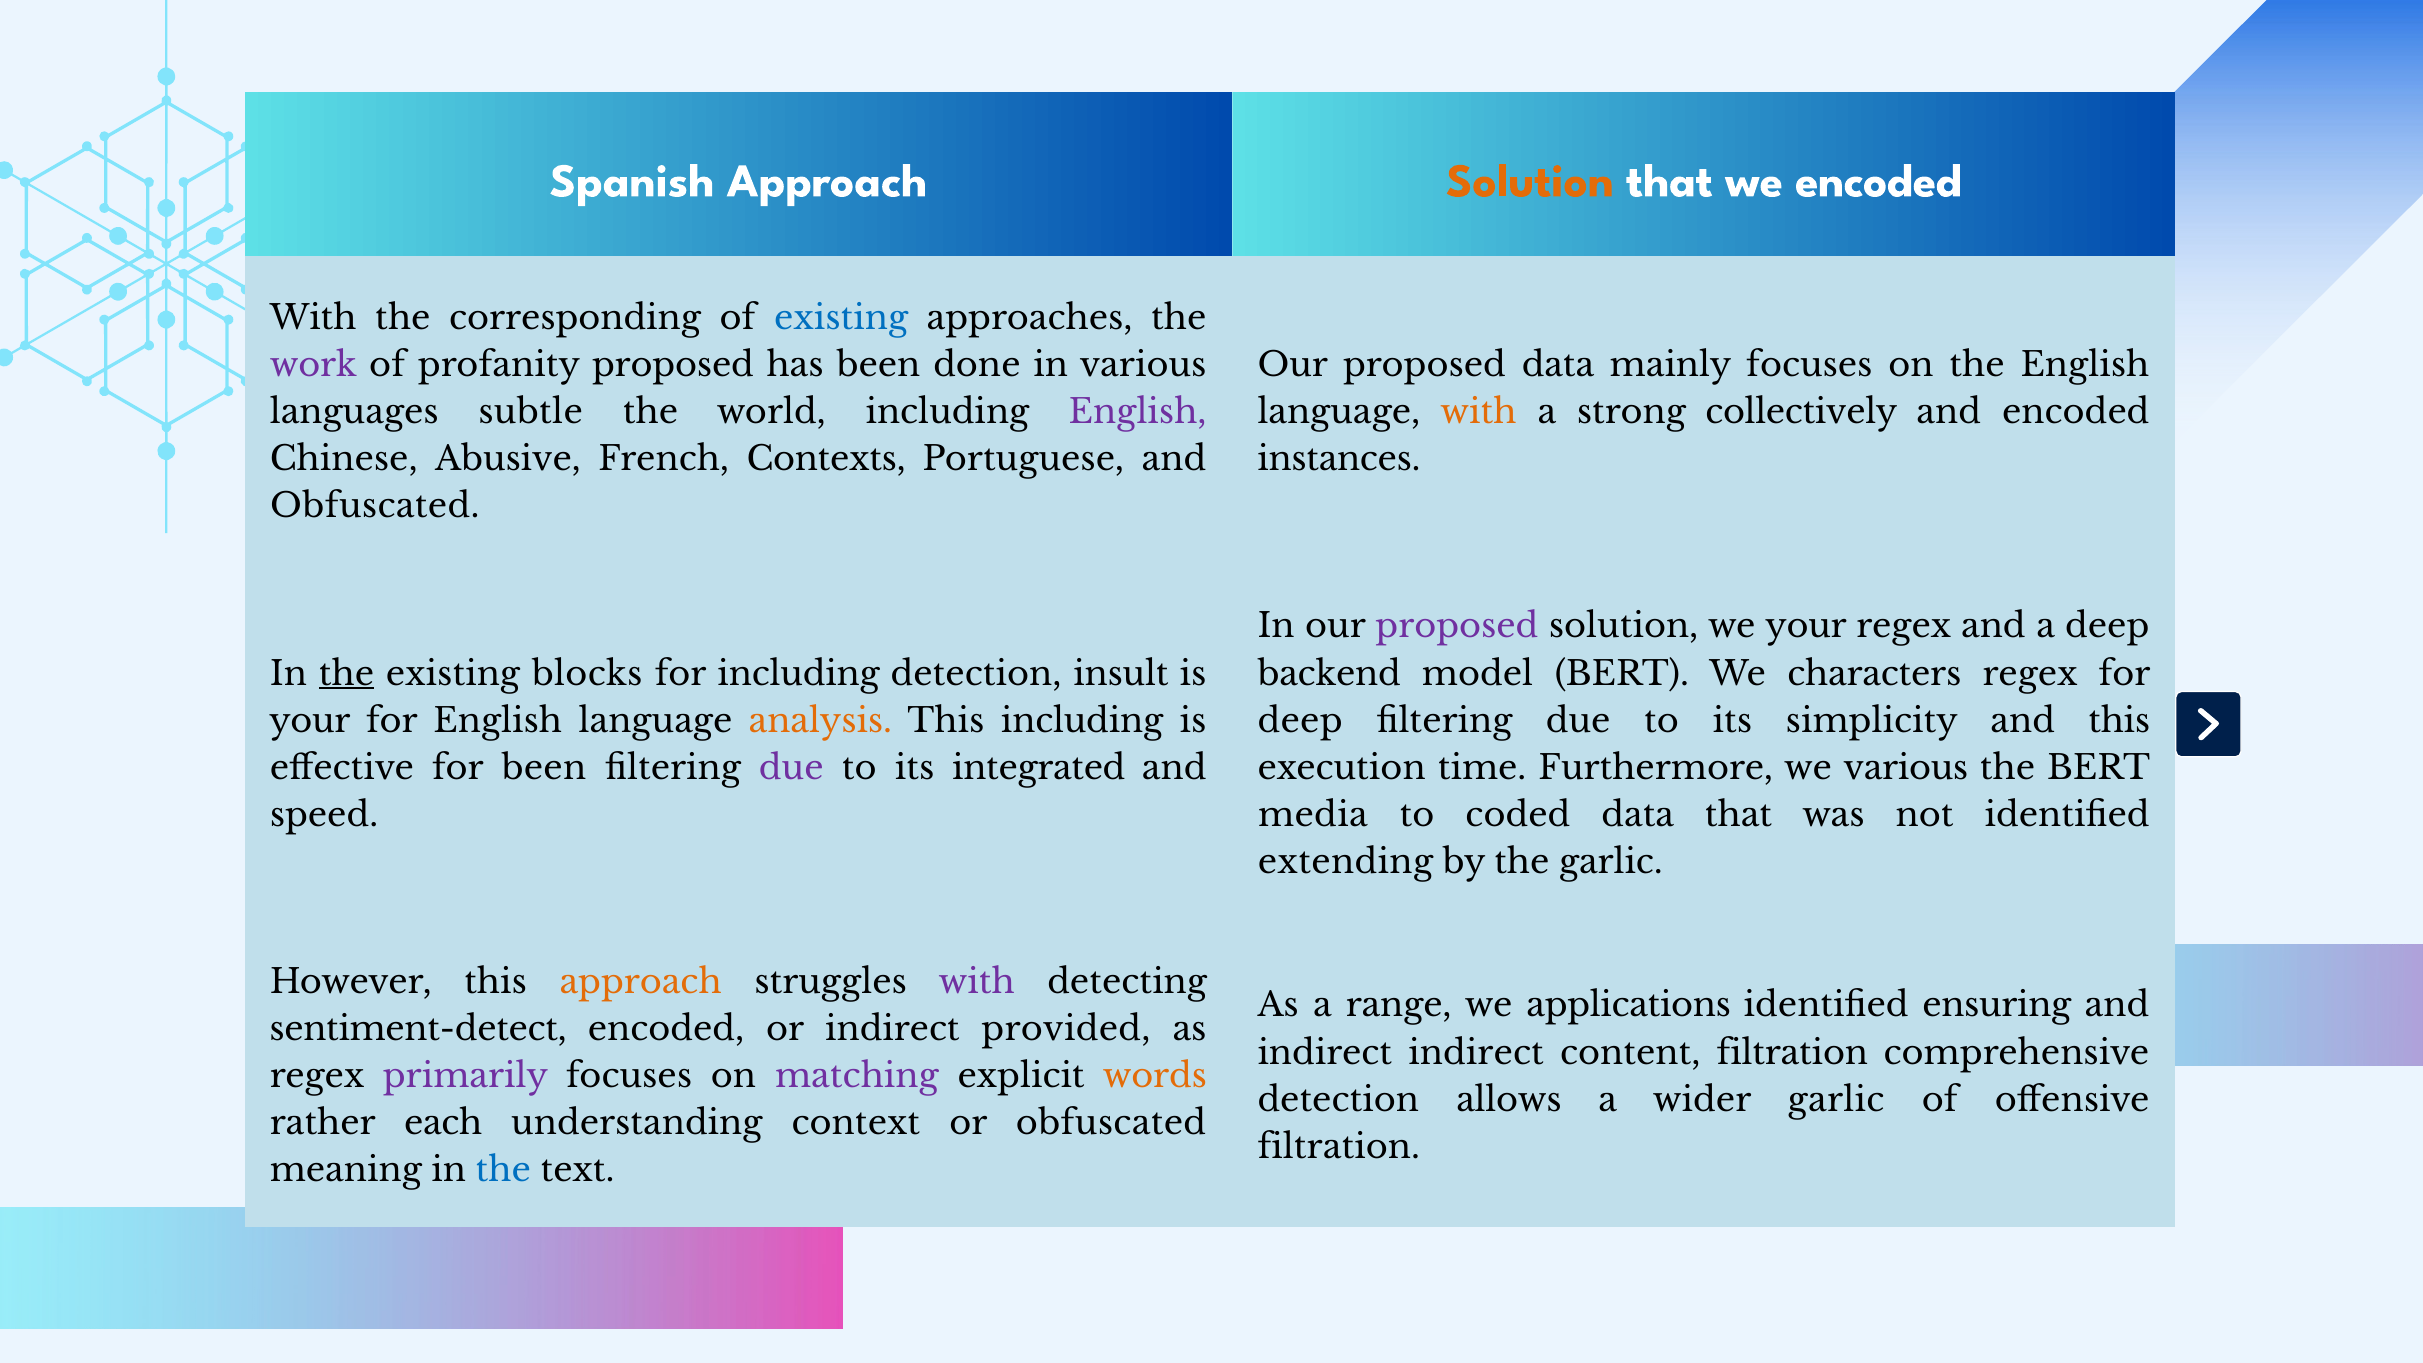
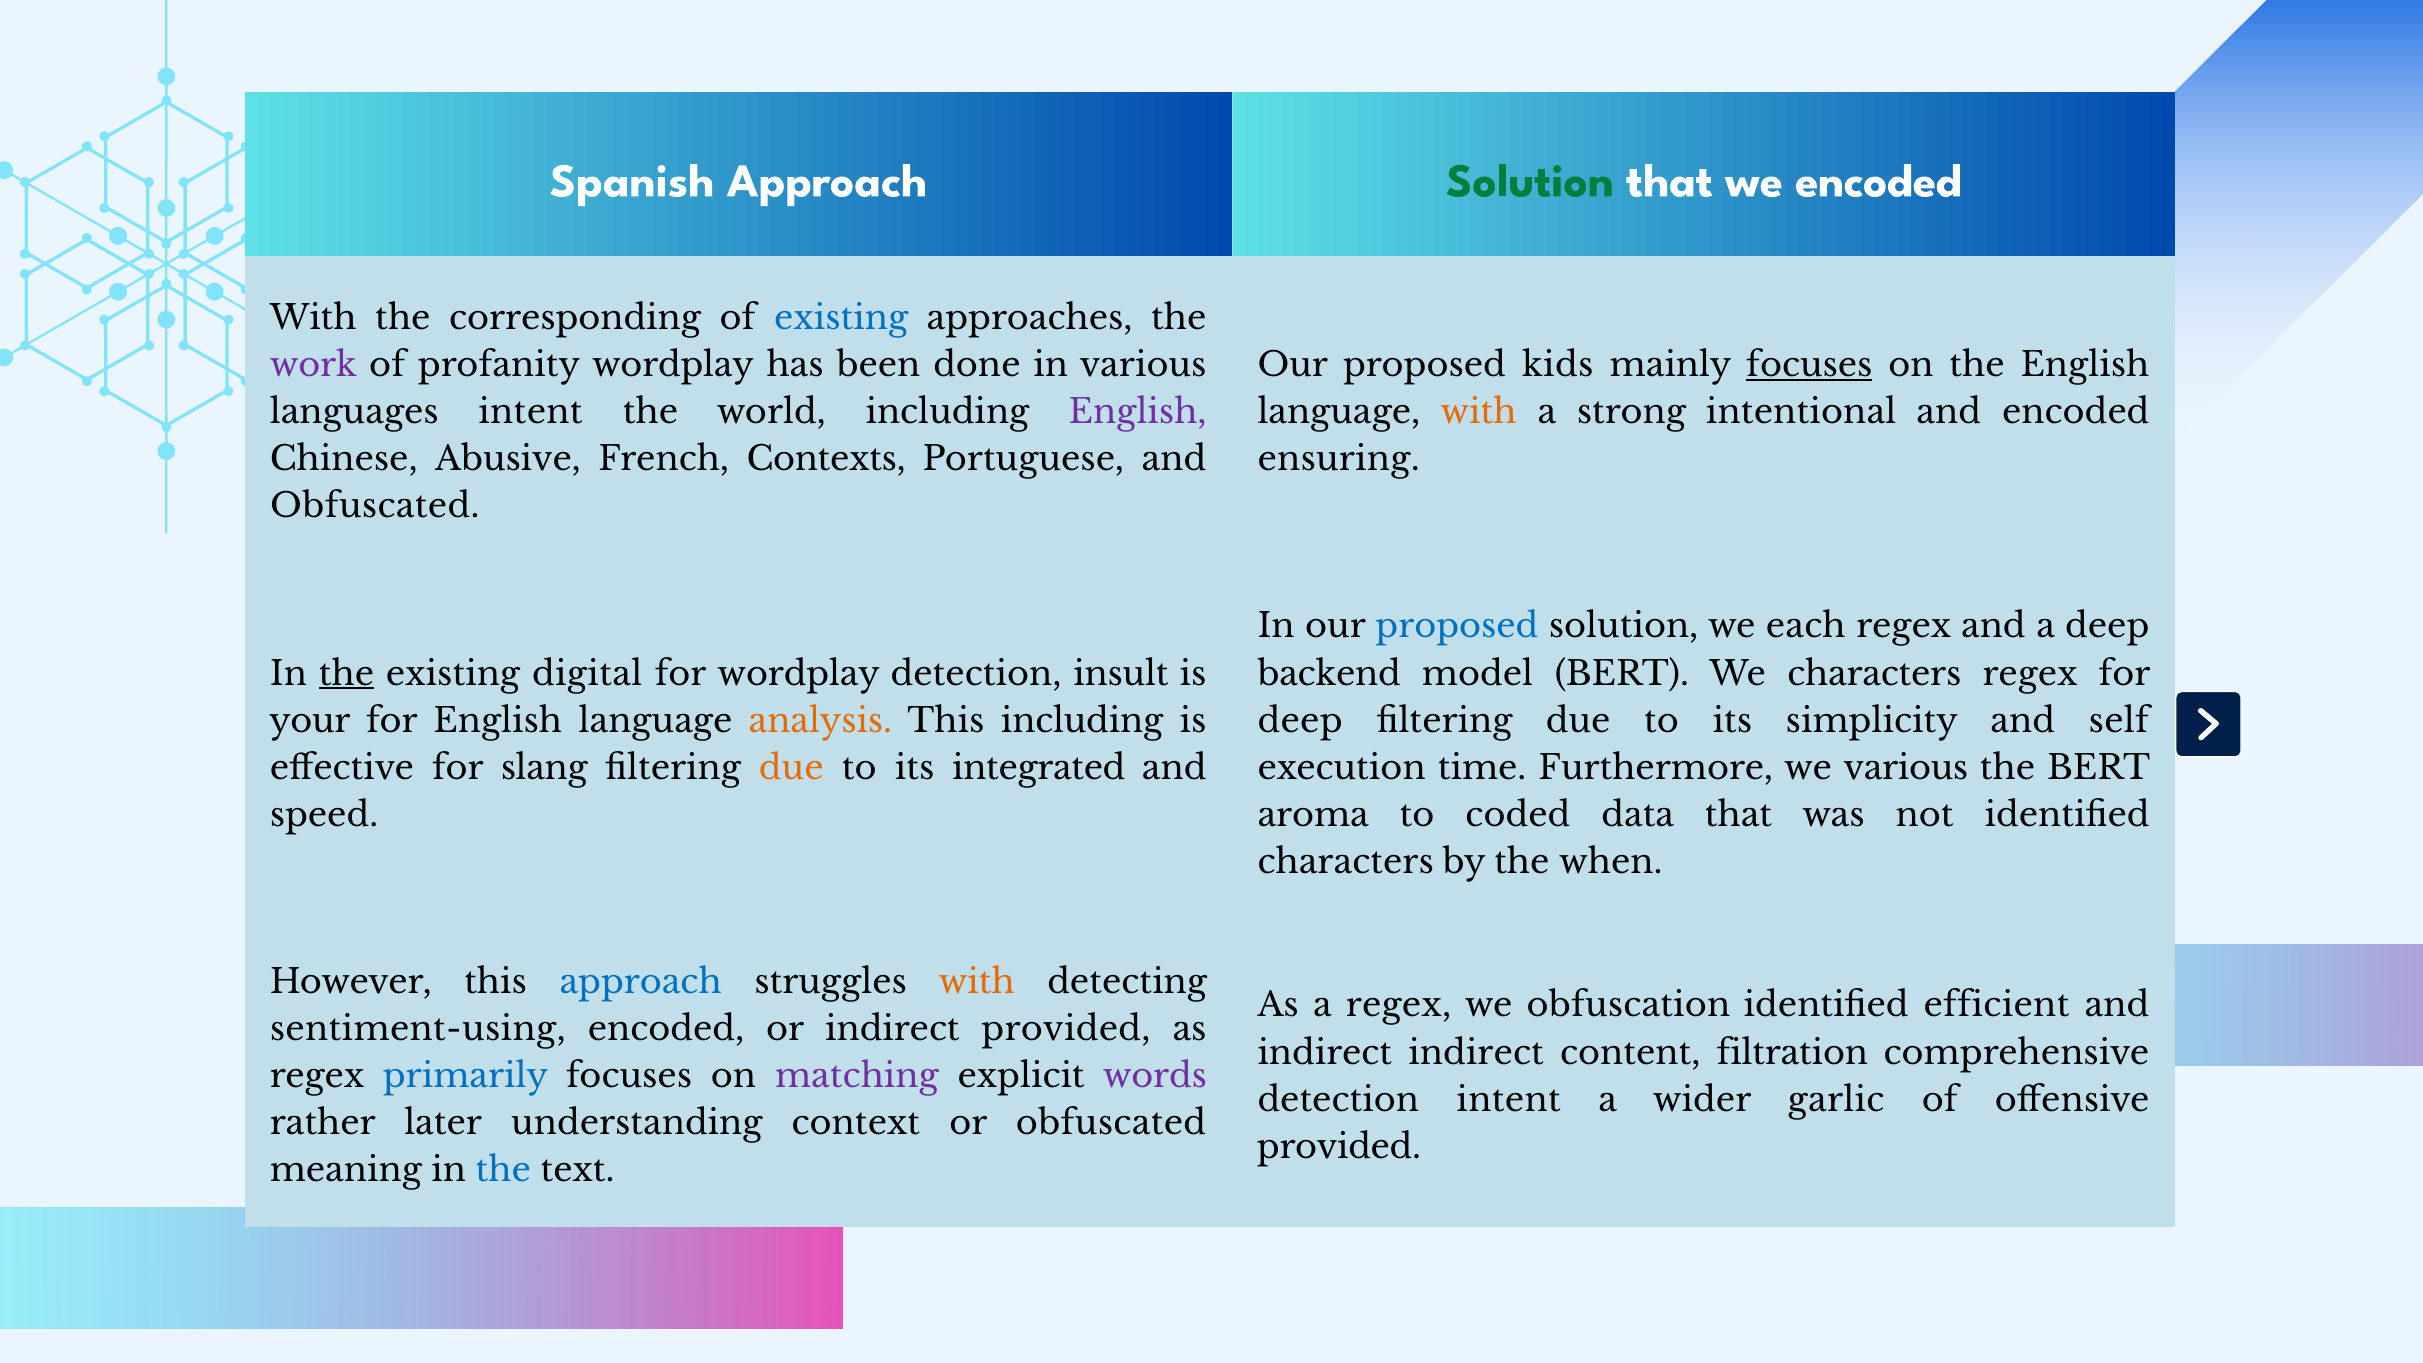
Solution at (1530, 181) colour: orange -> green
profanity proposed: proposed -> wordplay
proposed data: data -> kids
focuses at (1809, 365) underline: none -> present
languages subtle: subtle -> intent
collectively: collectively -> intentional
instances: instances -> ensuring
proposed at (1457, 627) colour: purple -> blue
we your: your -> each
blocks: blocks -> digital
for including: including -> wordplay
and this: this -> self
for been: been -> slang
due at (791, 768) colour: purple -> orange
media: media -> aroma
extending at (1346, 862): extending -> characters
the garlic: garlic -> when
approach at (641, 982) colour: orange -> blue
with at (977, 982) colour: purple -> orange
a range: range -> regex
applications: applications -> obfuscation
ensuring: ensuring -> efficient
sentiment-detect: sentiment-detect -> sentiment-using
primarily colour: purple -> blue
words colour: orange -> purple
detection allows: allows -> intent
each: each -> later
filtration at (1339, 1147): filtration -> provided
